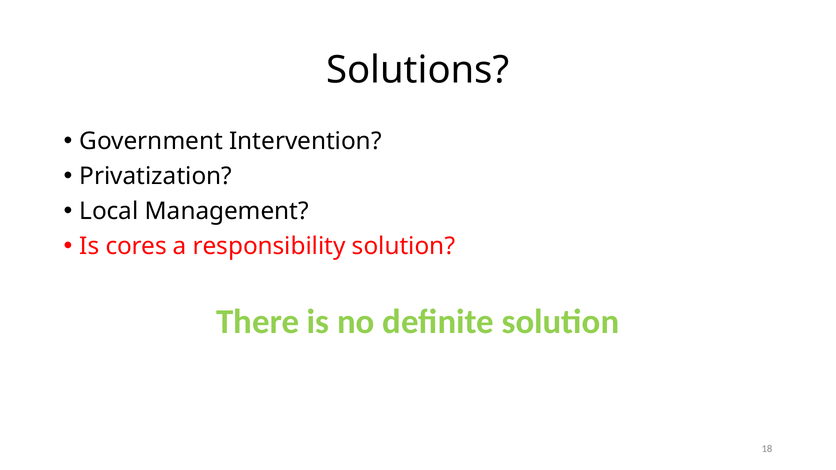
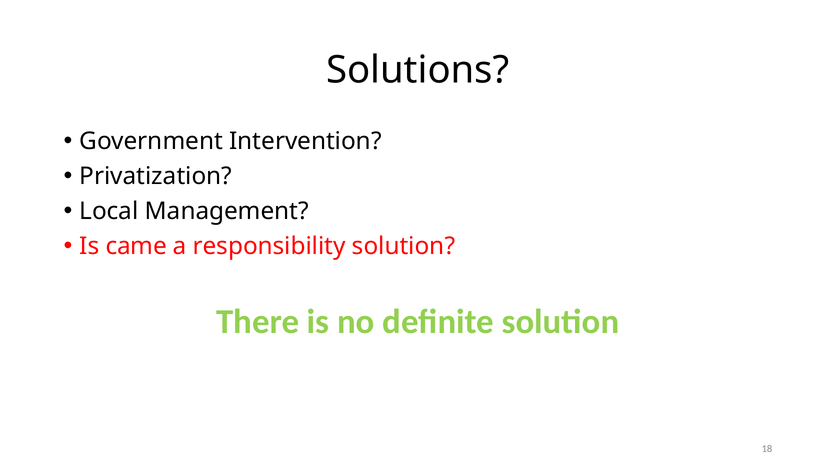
cores: cores -> came
